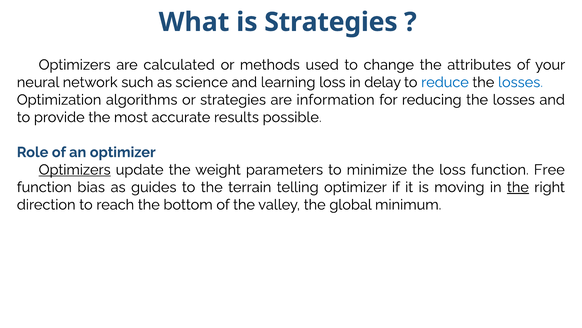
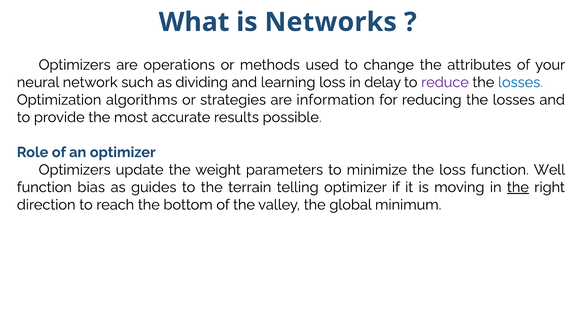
is Strategies: Strategies -> Networks
calculated: calculated -> operations
science: science -> dividing
reduce colour: blue -> purple
Optimizers at (75, 169) underline: present -> none
Free: Free -> Well
